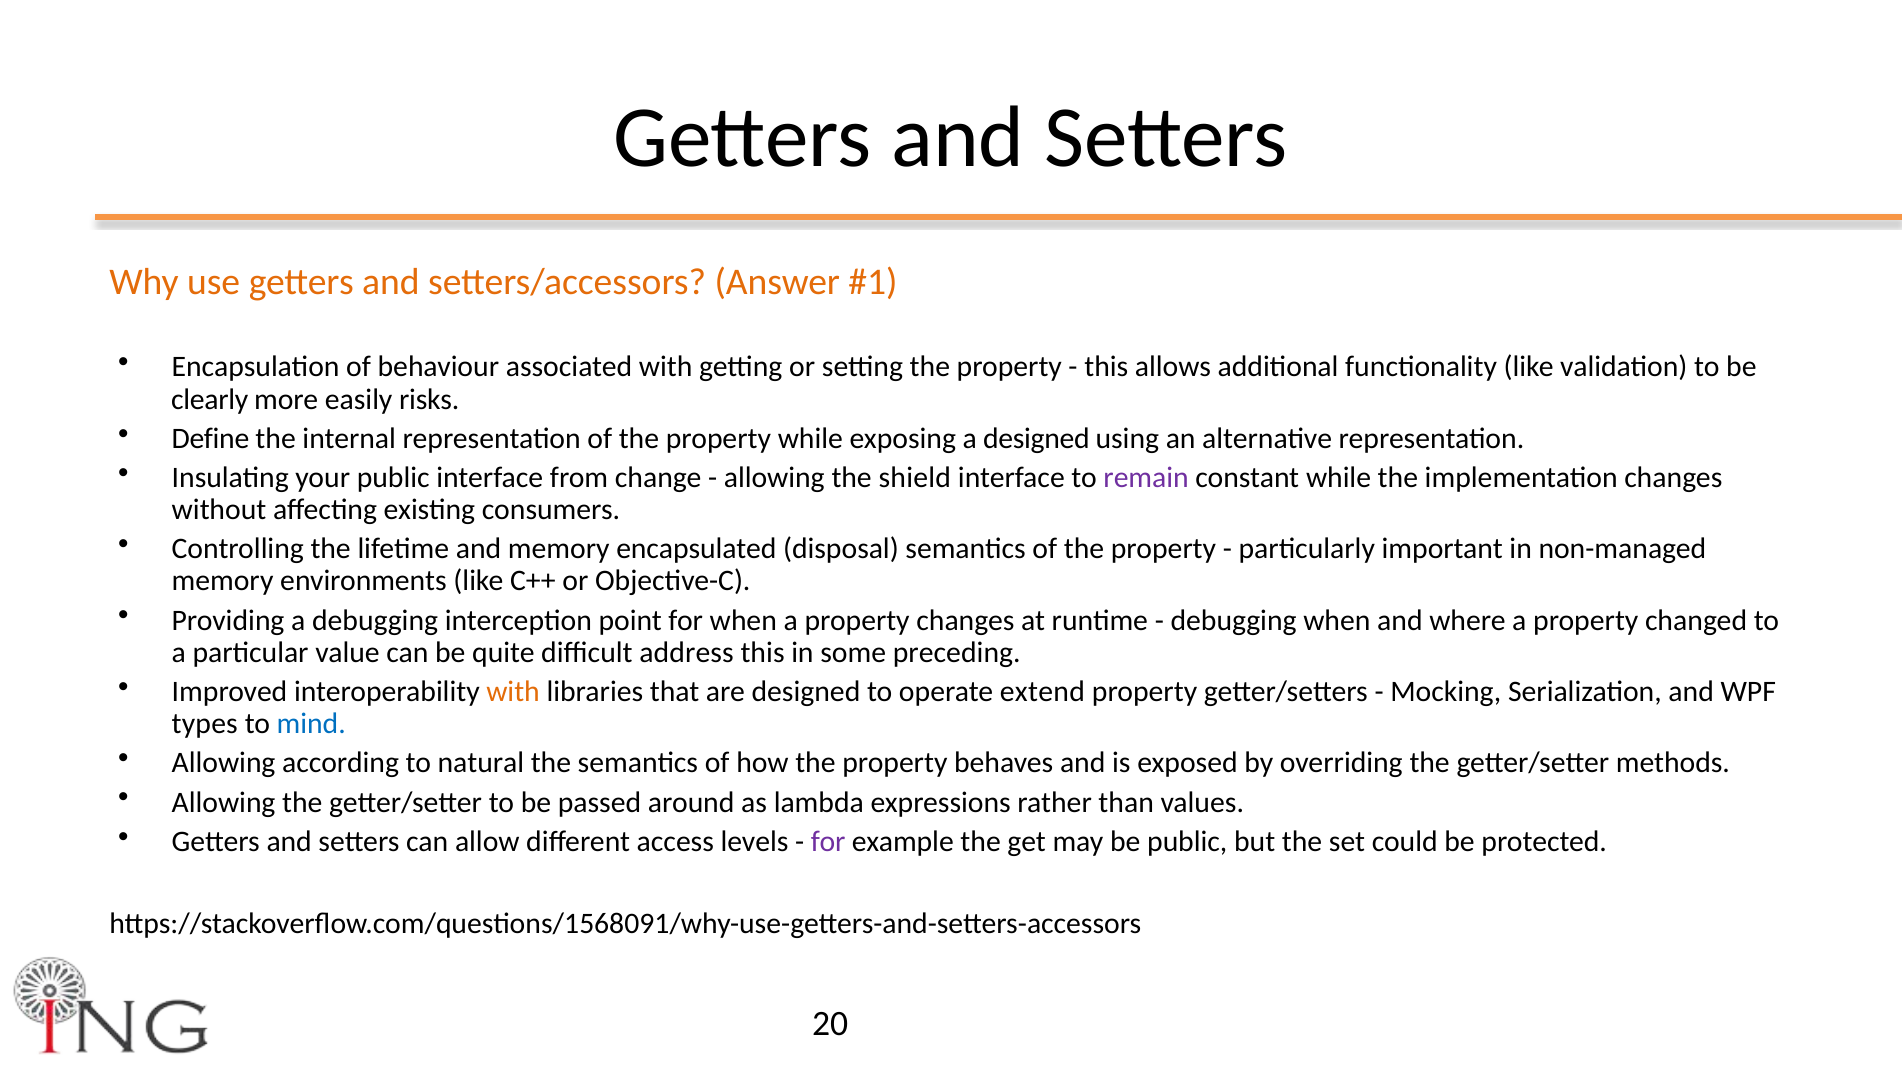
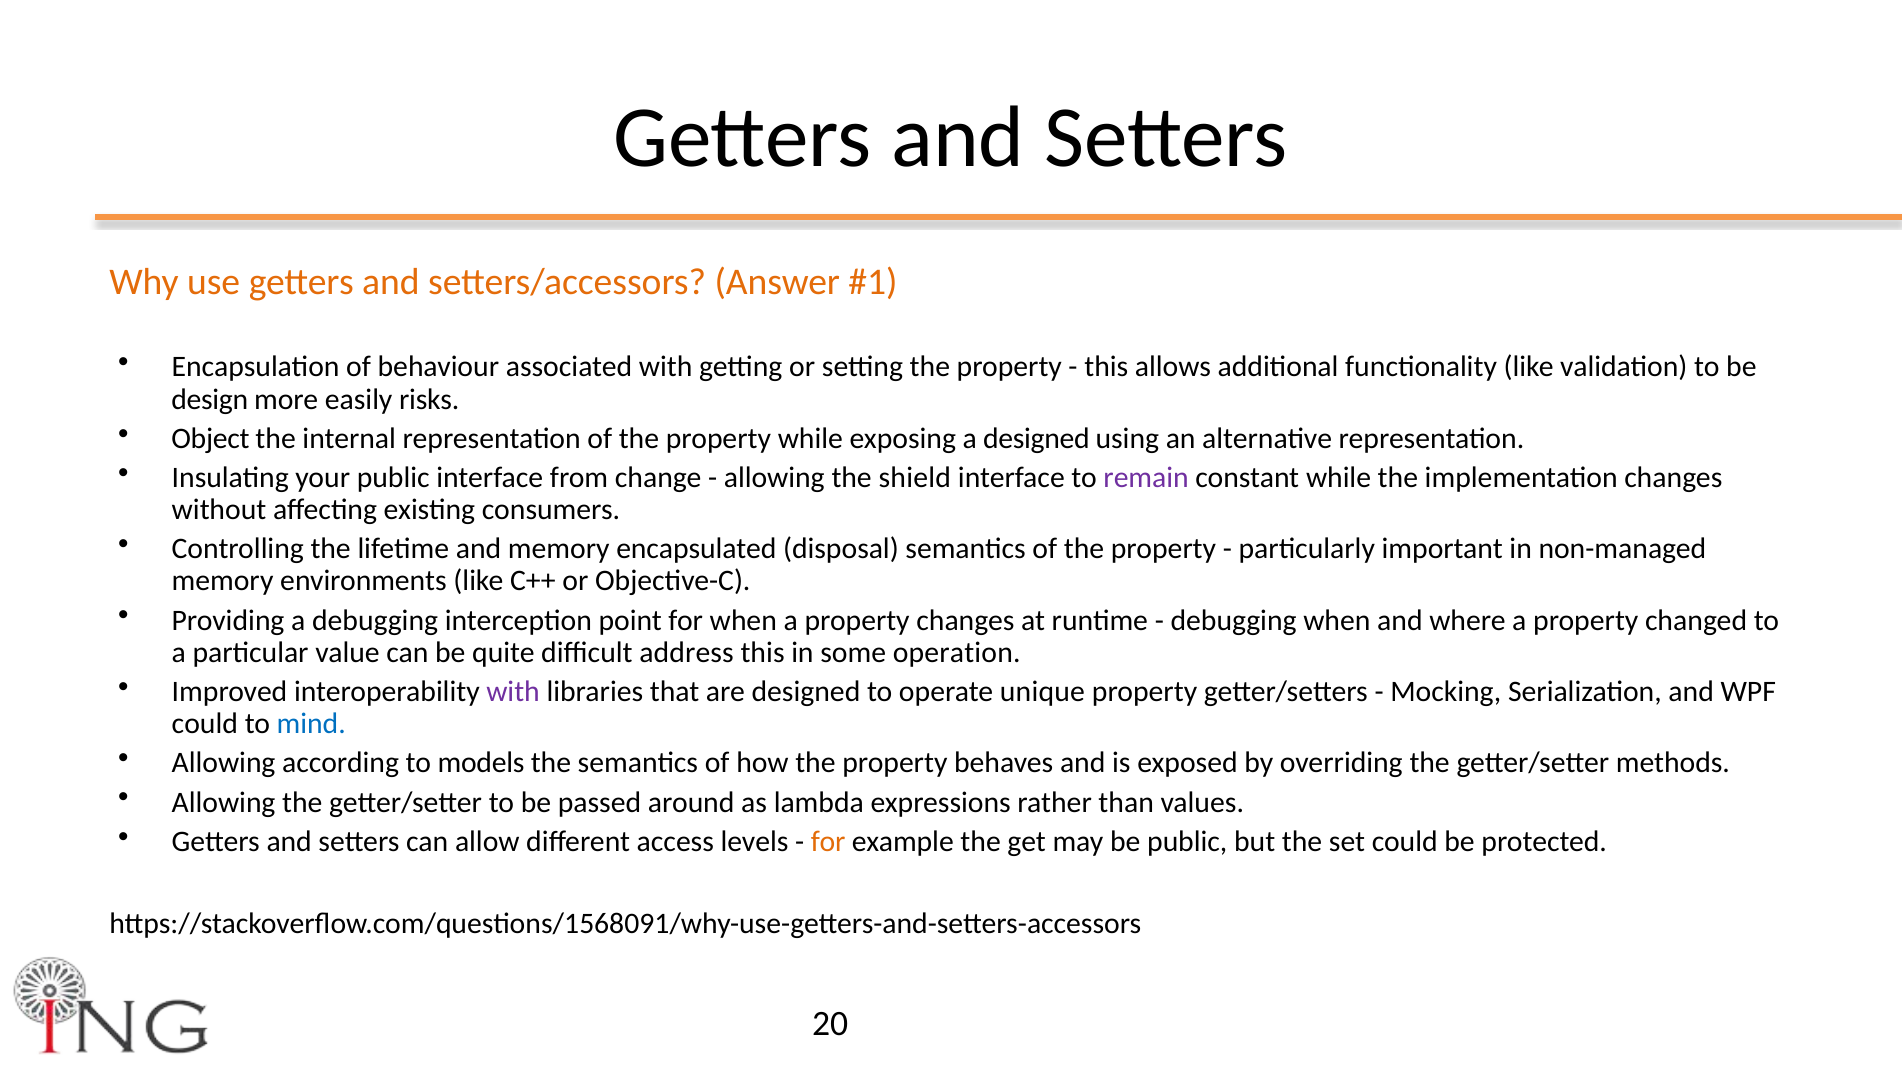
clearly: clearly -> design
Define: Define -> Object
preceding: preceding -> operation
with at (513, 692) colour: orange -> purple
extend: extend -> unique
types at (205, 724): types -> could
natural: natural -> models
for at (828, 841) colour: purple -> orange
